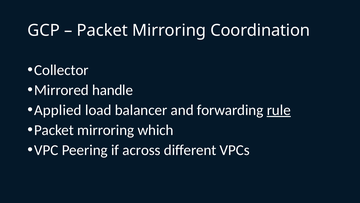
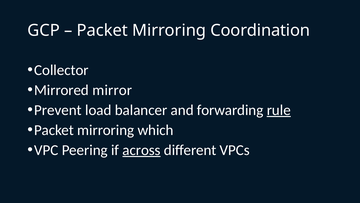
handle: handle -> mirror
Applied: Applied -> Prevent
across underline: none -> present
